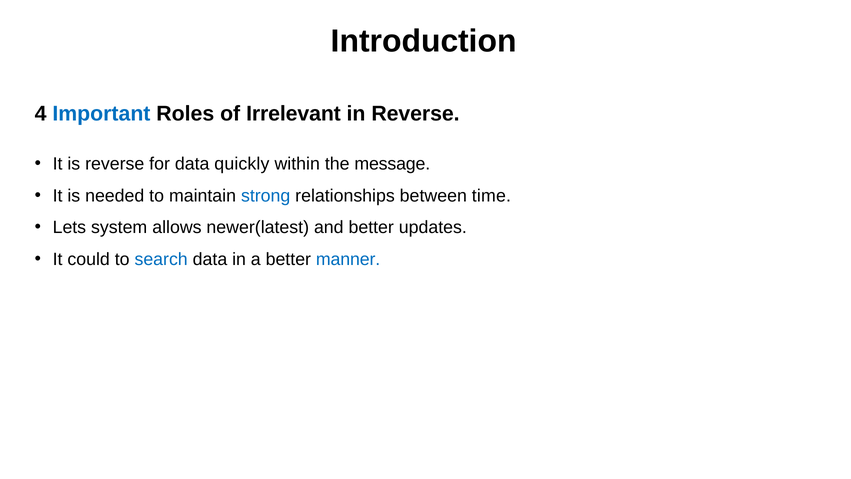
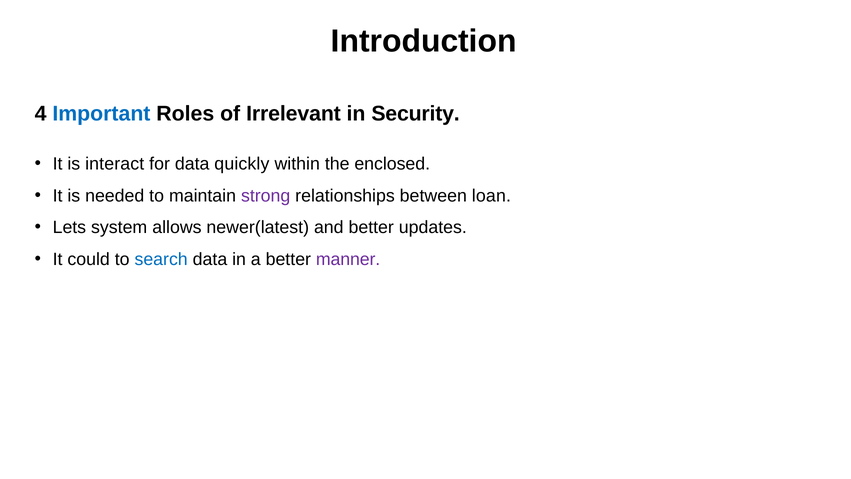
in Reverse: Reverse -> Security
is reverse: reverse -> interact
message: message -> enclosed
strong colour: blue -> purple
time: time -> loan
manner colour: blue -> purple
